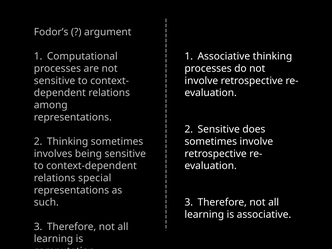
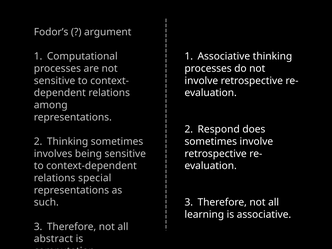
2 Sensitive: Sensitive -> Respond
learning at (54, 239): learning -> abstract
